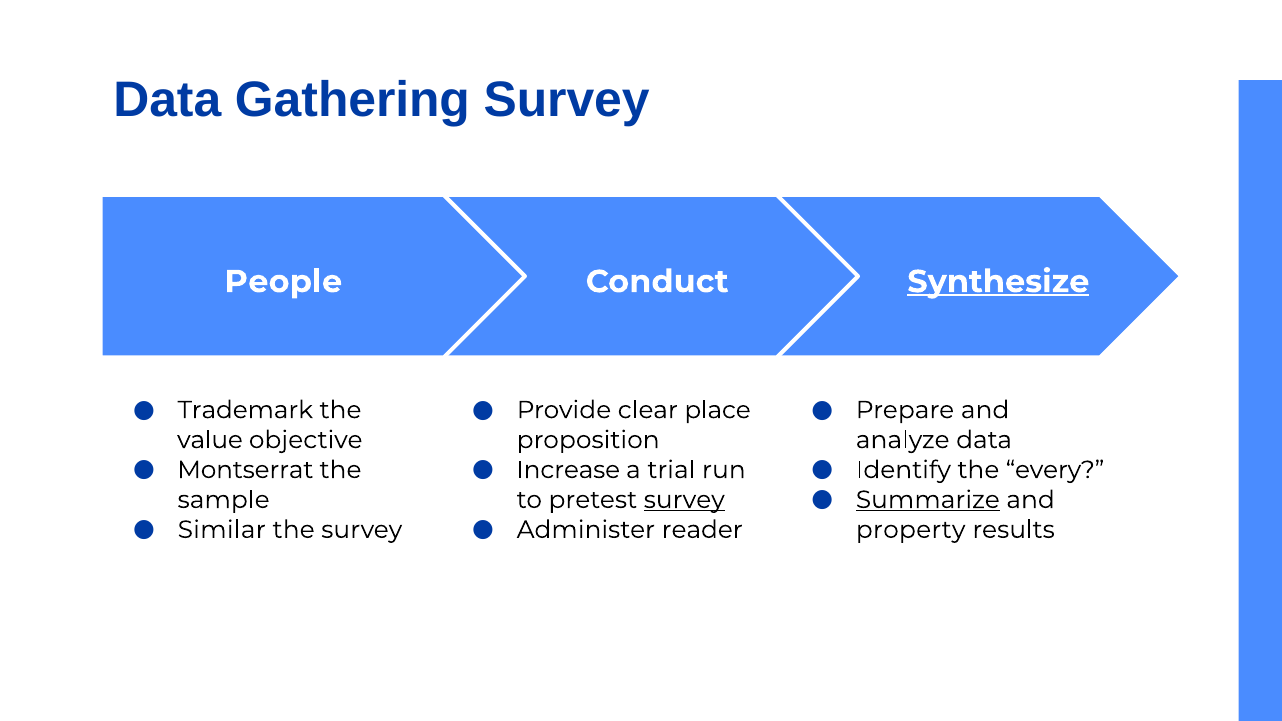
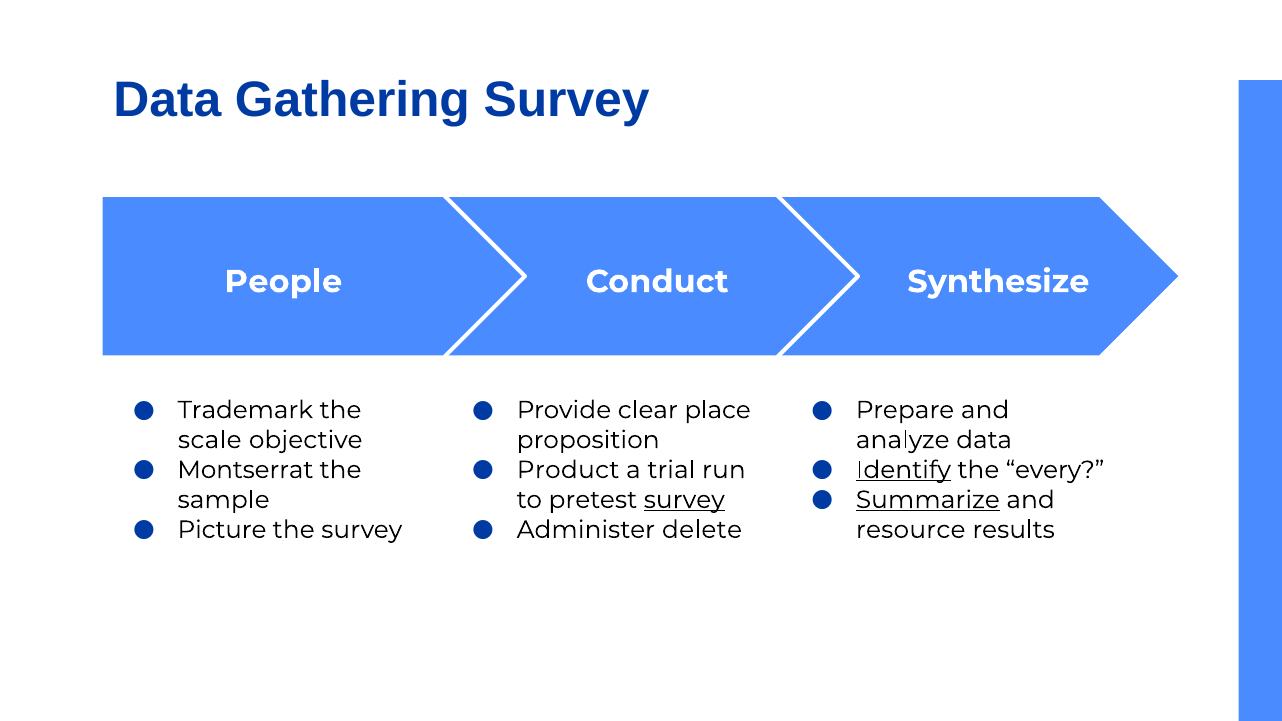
Synthesize underline: present -> none
value: value -> scale
Increase: Increase -> Product
Identify underline: none -> present
Similar: Similar -> Picture
reader: reader -> delete
property: property -> resource
